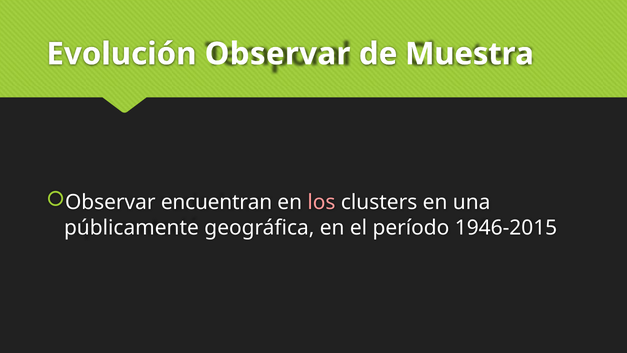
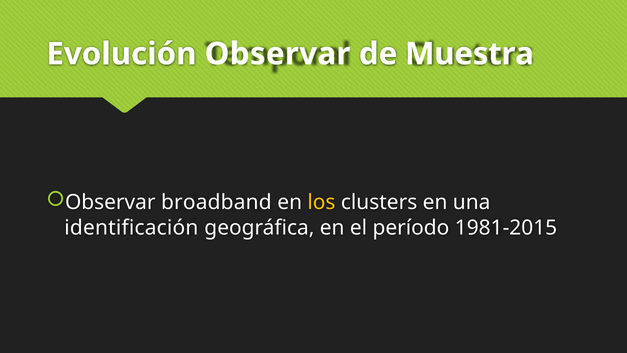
encuentran: encuentran -> broadband
los colour: pink -> yellow
públicamente: públicamente -> identificación
1946-2015: 1946-2015 -> 1981-2015
